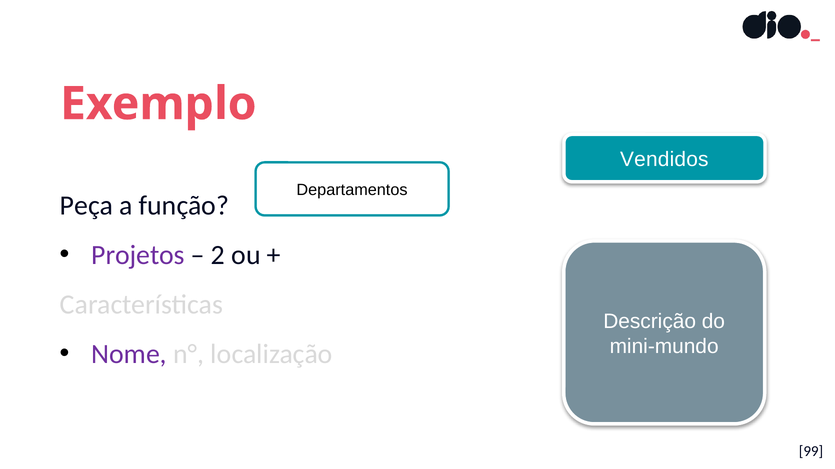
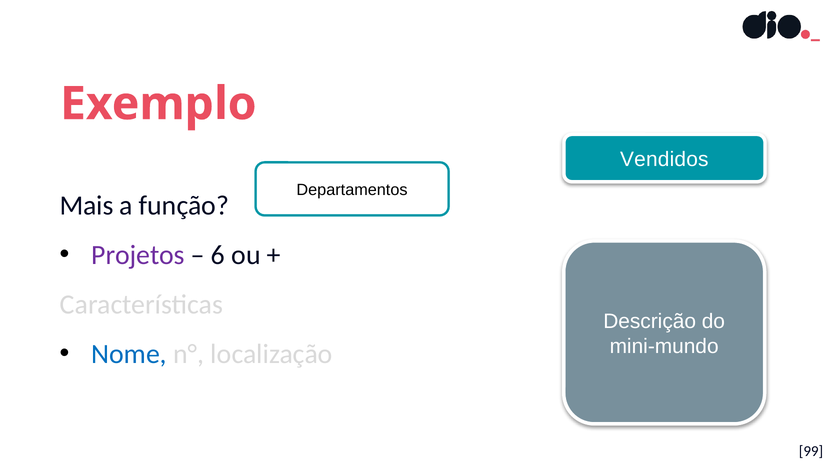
Peça: Peça -> Mais
2: 2 -> 6
Nome colour: purple -> blue
